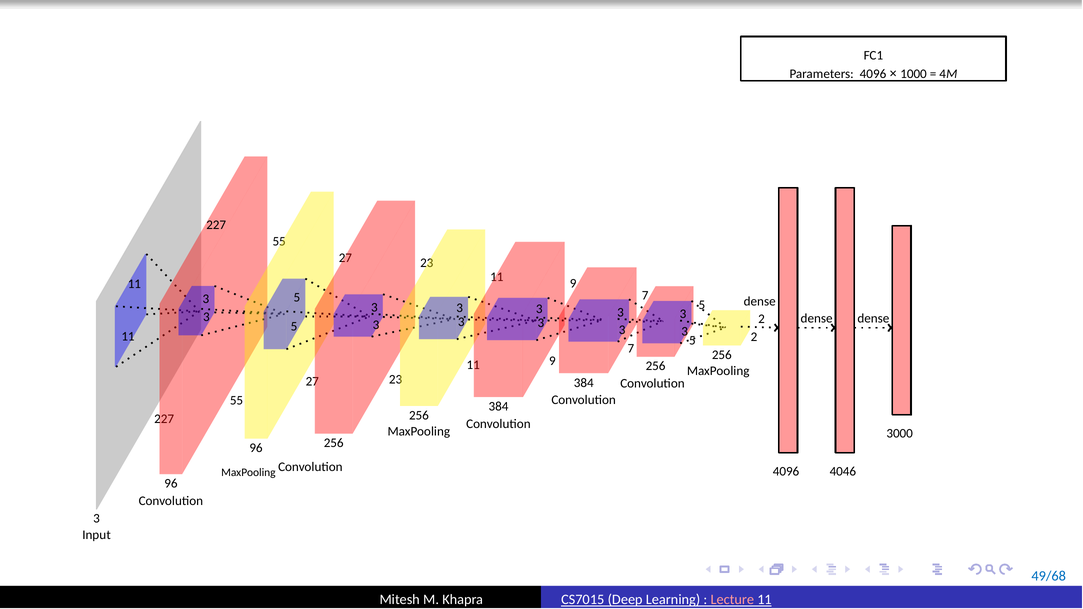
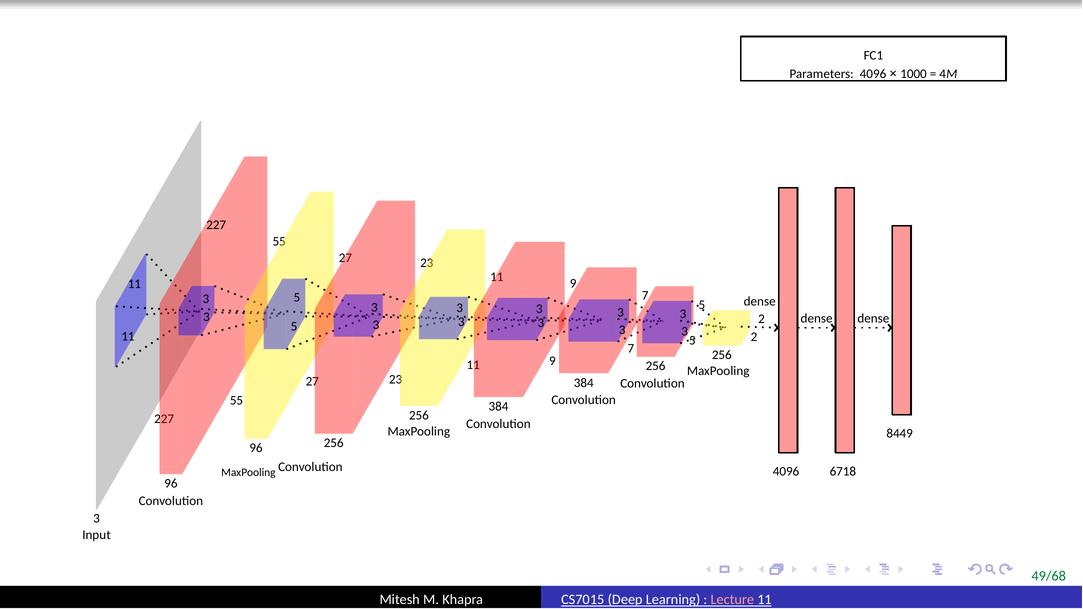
3000: 3000 -> 8449
4046: 4046 -> 6718
49/68 colour: blue -> green
